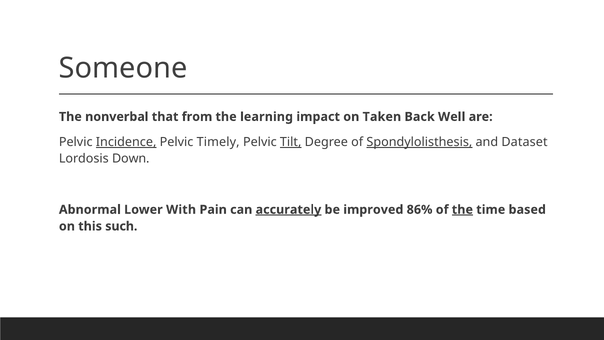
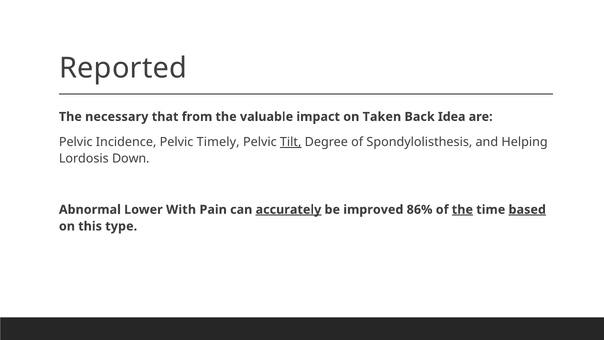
Someone: Someone -> Reported
nonverbal: nonverbal -> necessary
learning: learning -> valuable
Well: Well -> Idea
Incidence underline: present -> none
Spondylolisthesis underline: present -> none
Dataset: Dataset -> Helping
based underline: none -> present
such: such -> type
